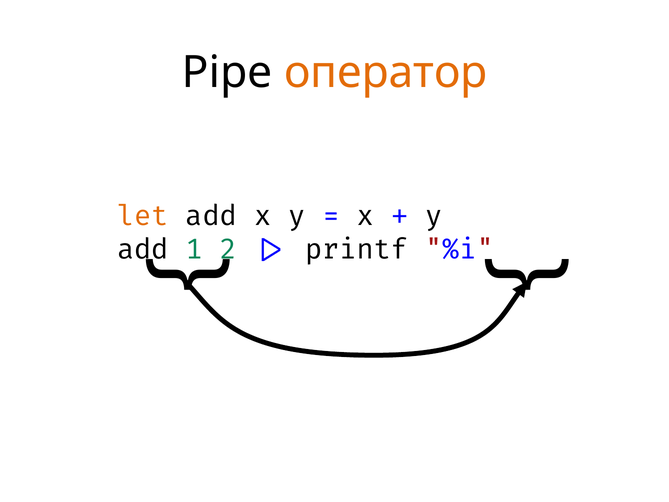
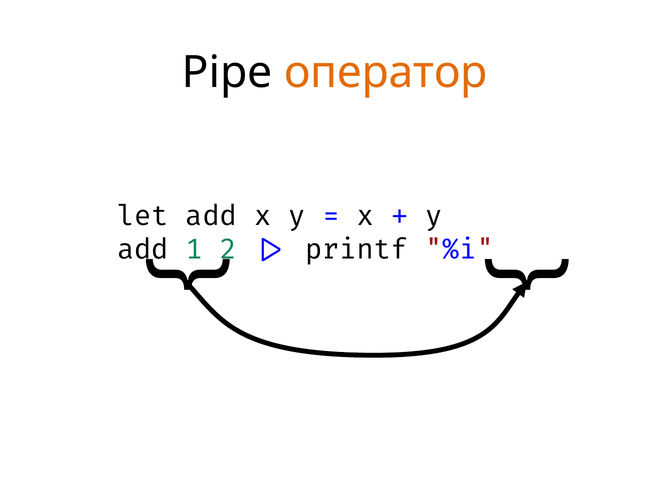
let colour: orange -> black
